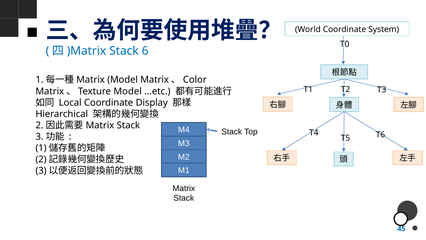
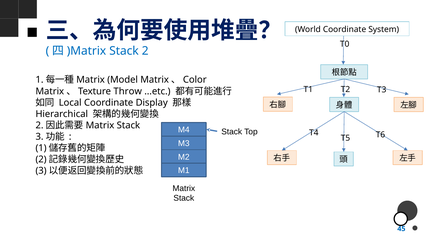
6: 6 -> 2
Matrix、Texture Model: Model -> Throw
